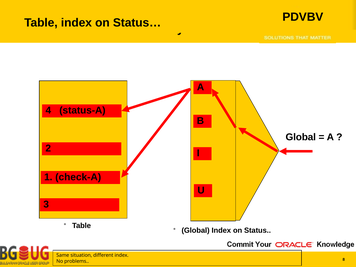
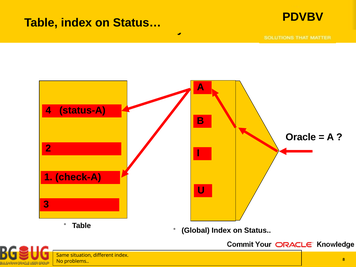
Global at (301, 137): Global -> Oracle
